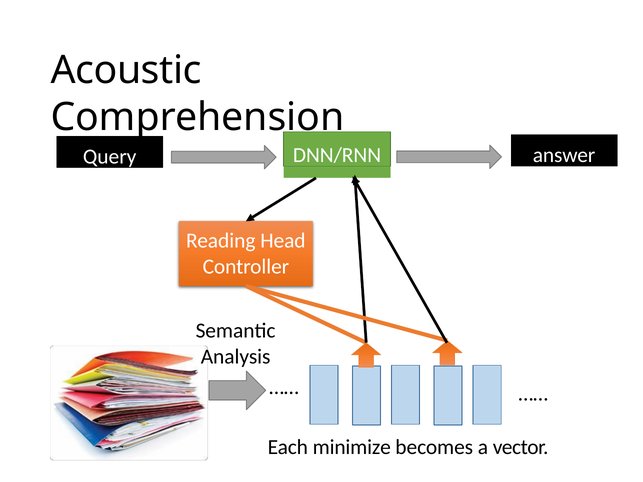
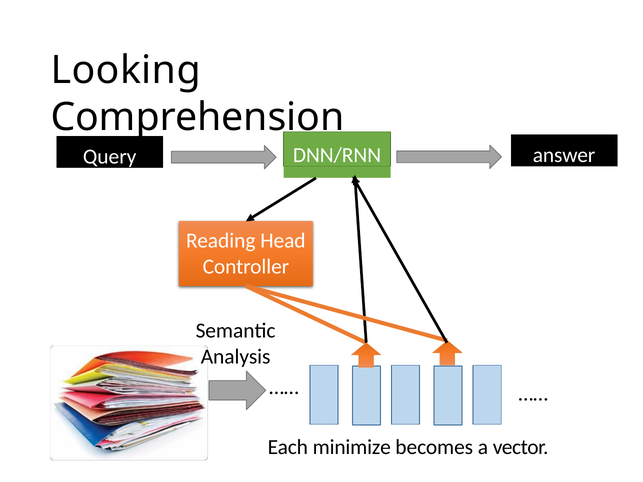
Acoustic: Acoustic -> Looking
